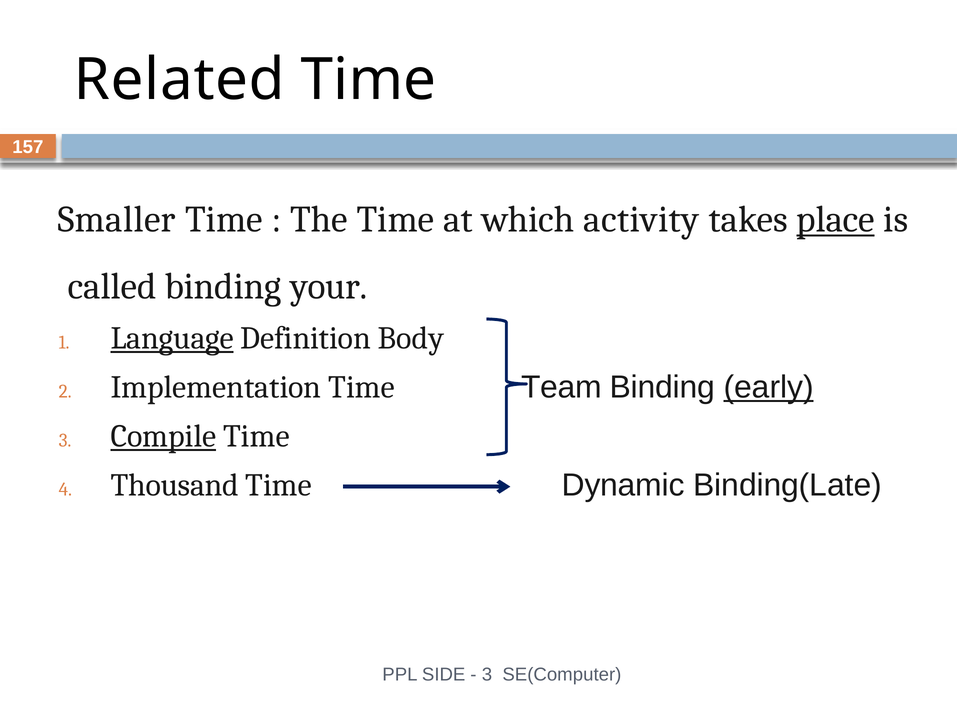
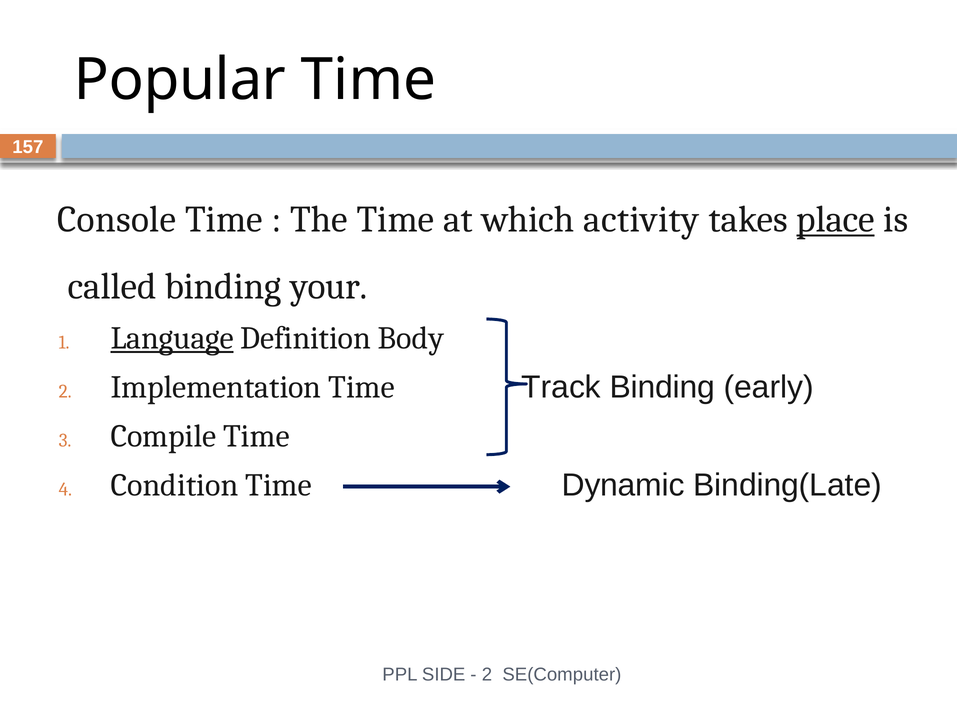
Related: Related -> Popular
Smaller: Smaller -> Console
Team: Team -> Track
early underline: present -> none
Compile underline: present -> none
Thousand: Thousand -> Condition
3 at (487, 674): 3 -> 2
